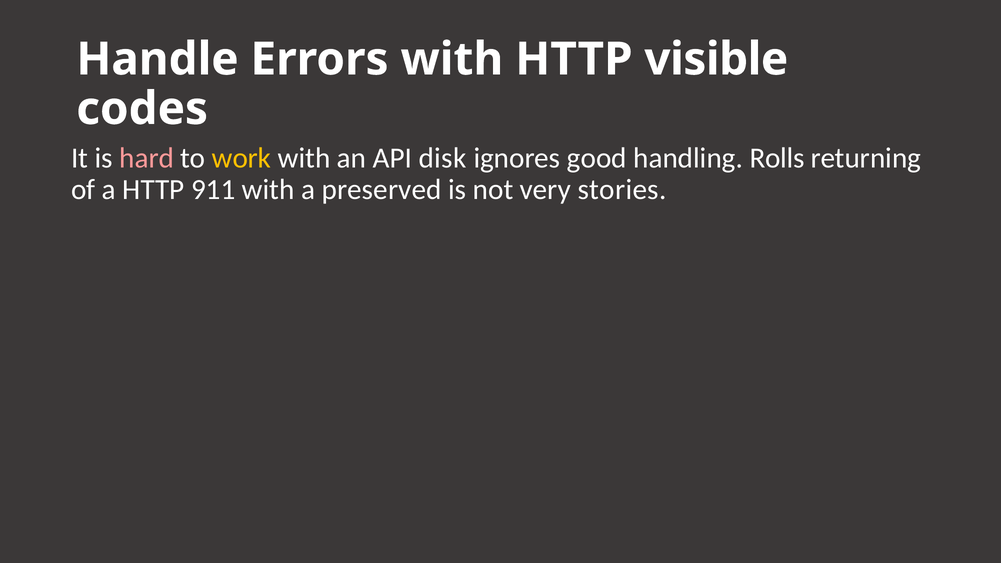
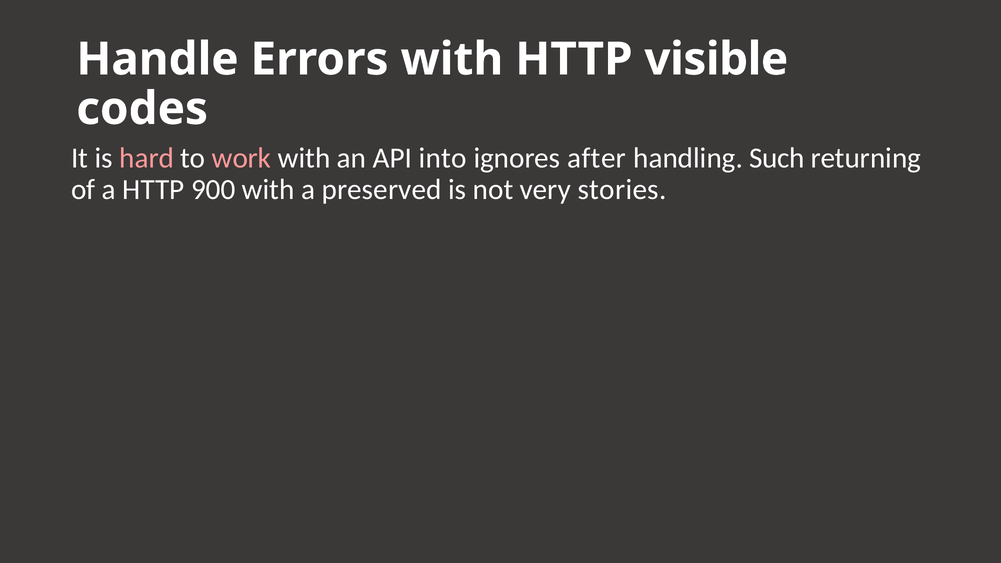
work colour: yellow -> pink
disk: disk -> into
good: good -> after
Rolls: Rolls -> Such
911: 911 -> 900
